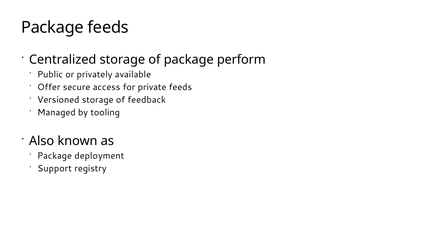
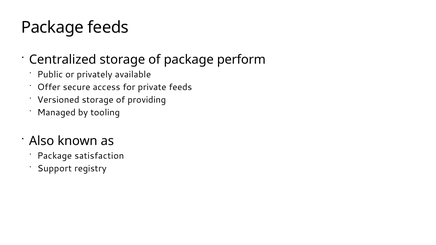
feedback: feedback -> providing
deployment: deployment -> satisfaction
